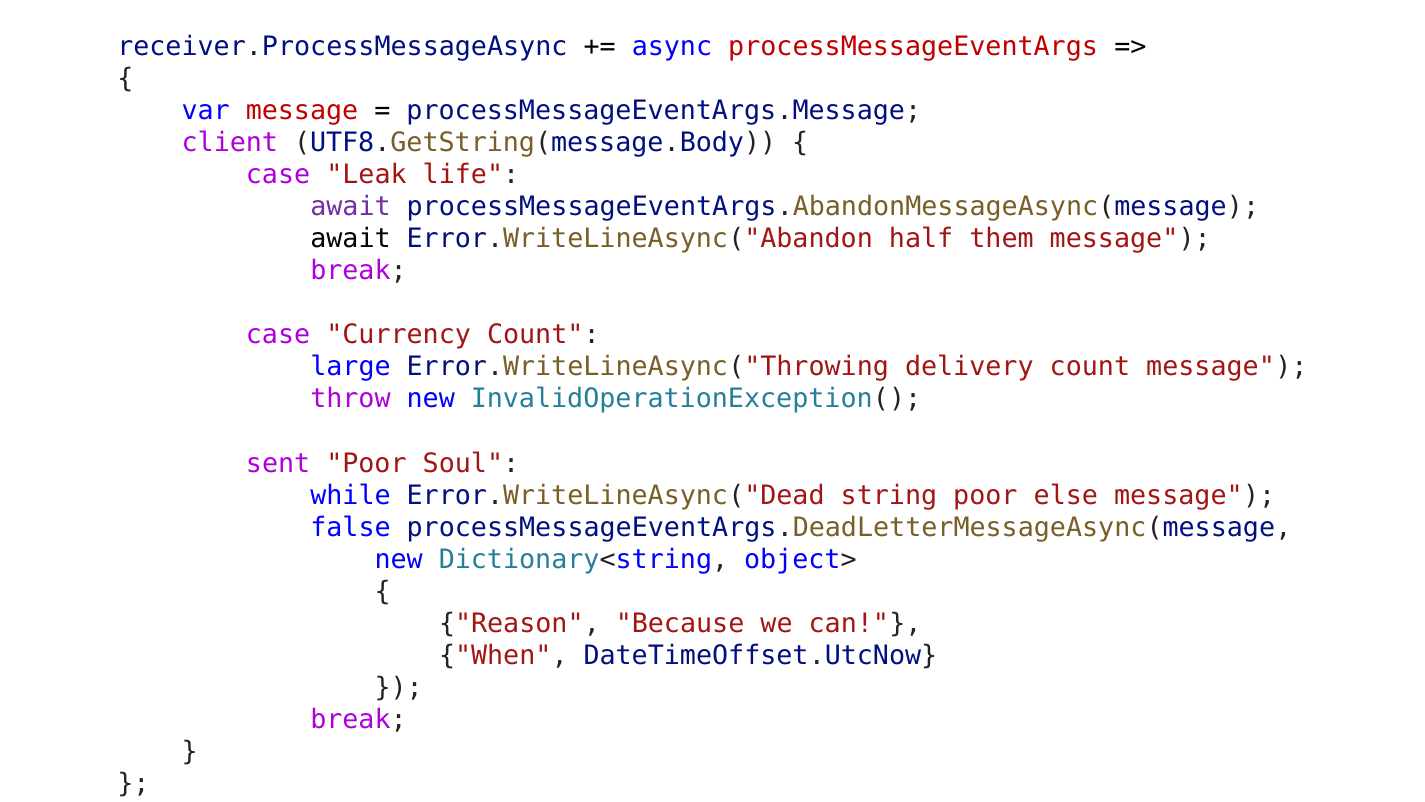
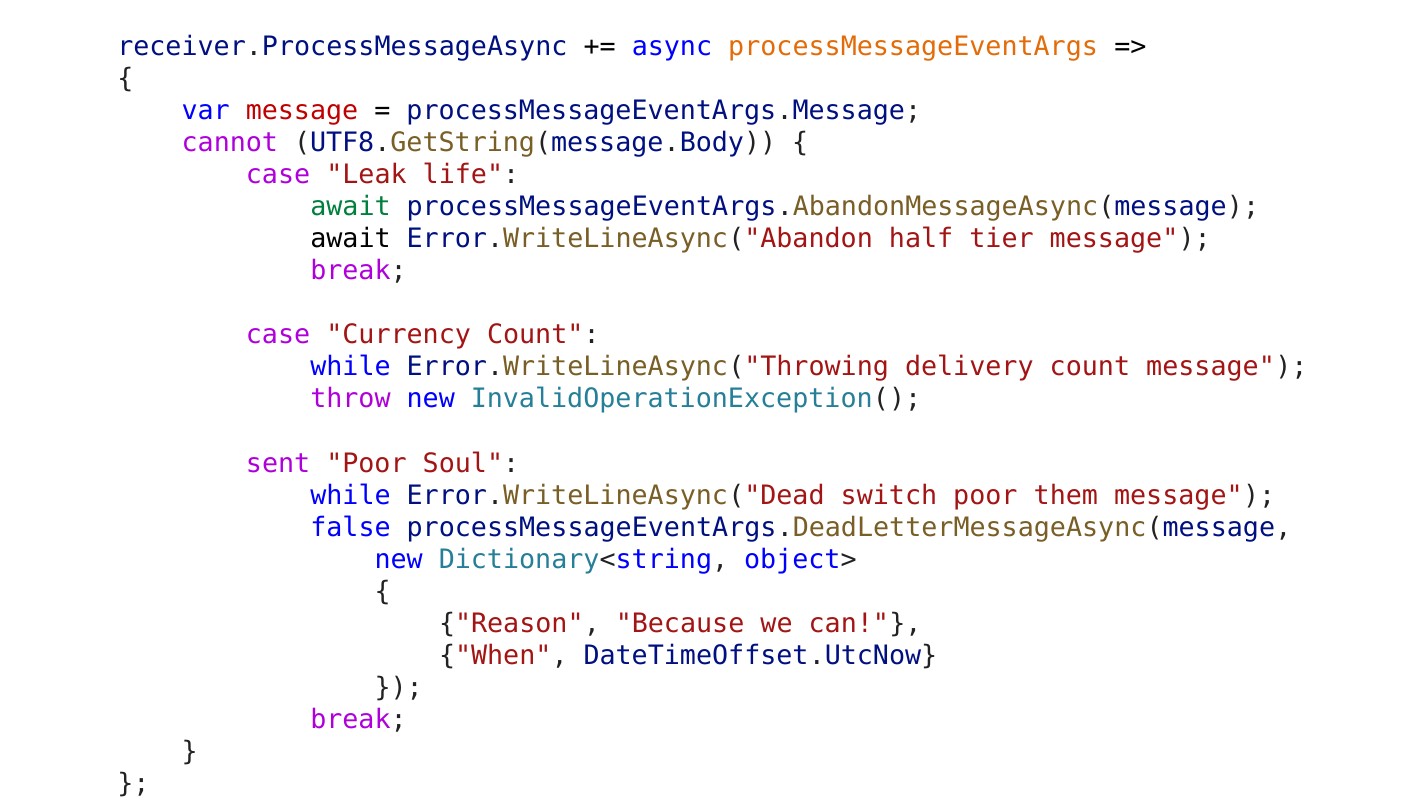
processMessageEventArgs colour: red -> orange
client: client -> cannot
await at (351, 207) colour: purple -> green
them: them -> tier
large at (351, 367): large -> while
string: string -> switch
else: else -> them
